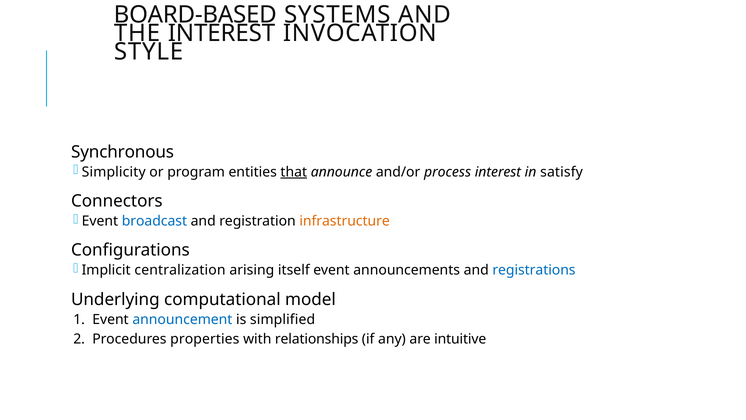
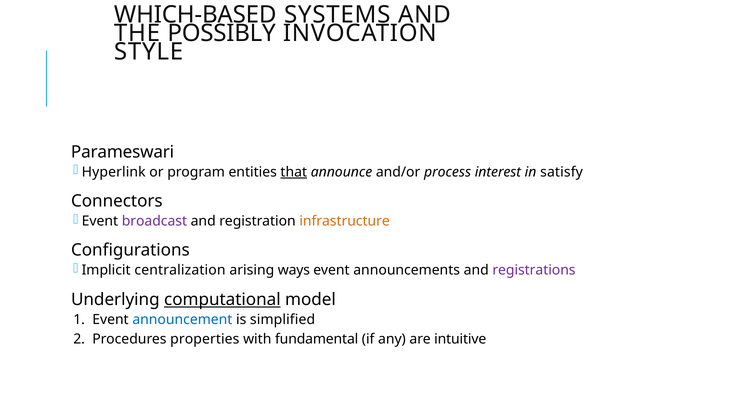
BOARD-BASED: BOARD-BASED -> WHICH-BASED
THE INTEREST: INTEREST -> POSSIBLY
Synchronous: Synchronous -> Parameswari
Simplicity: Simplicity -> Hyperlink
broadcast colour: blue -> purple
itself: itself -> ways
registrations colour: blue -> purple
computational underline: none -> present
relationships: relationships -> fundamental
